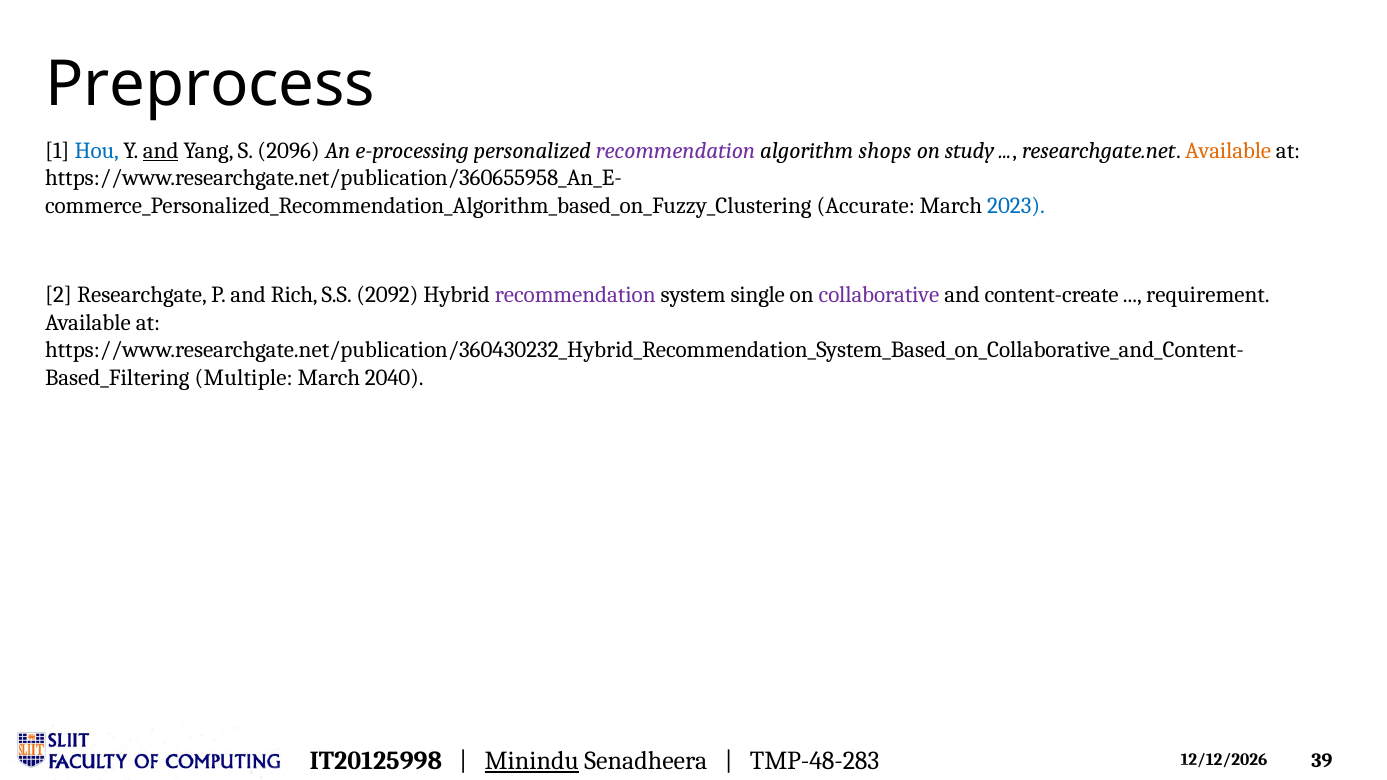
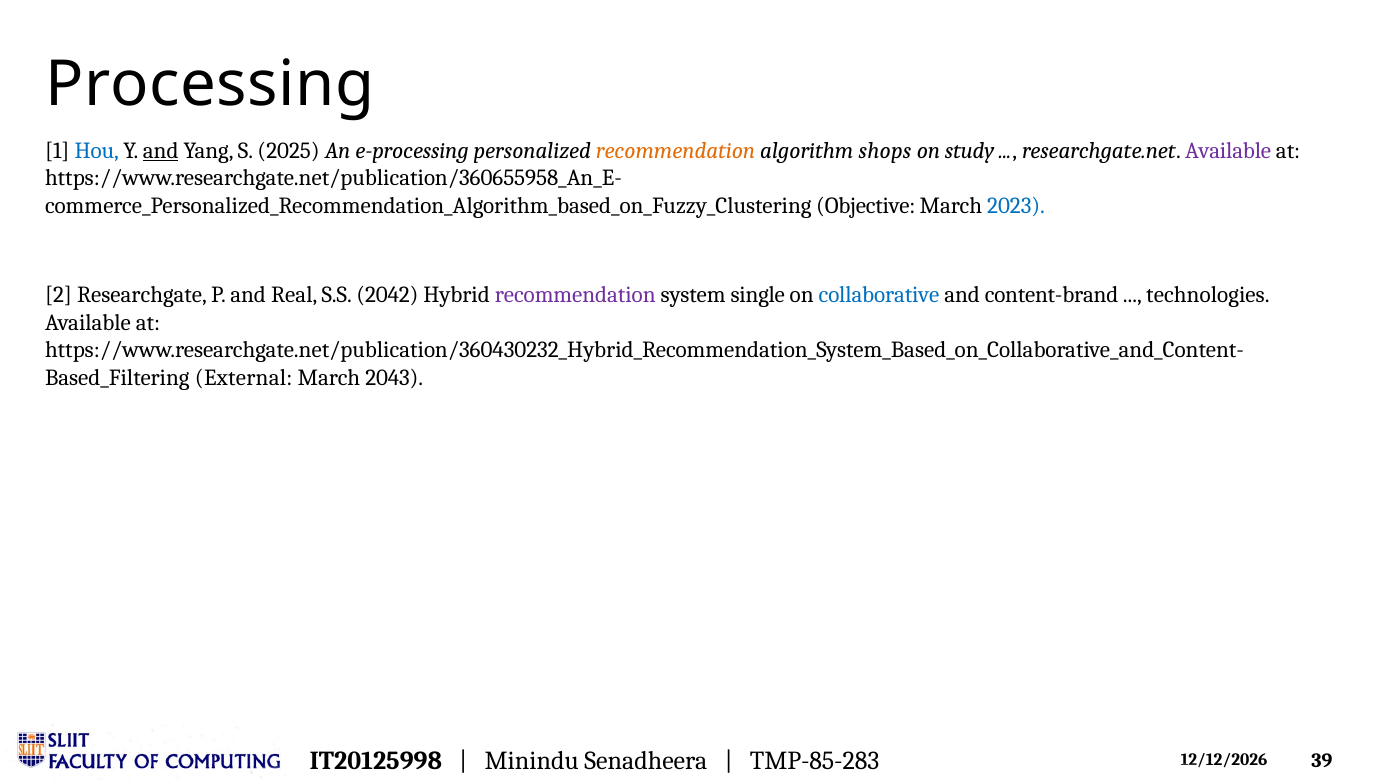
Preprocess: Preprocess -> Processing
2096: 2096 -> 2025
recommendation at (676, 151) colour: purple -> orange
Available at (1228, 151) colour: orange -> purple
Accurate: Accurate -> Objective
Rich: Rich -> Real
2092: 2092 -> 2042
collaborative colour: purple -> blue
content-create: content-create -> content-brand
requirement: requirement -> technologies
Multiple: Multiple -> External
2040: 2040 -> 2043
Minindu underline: present -> none
TMP-48-283: TMP-48-283 -> TMP-85-283
